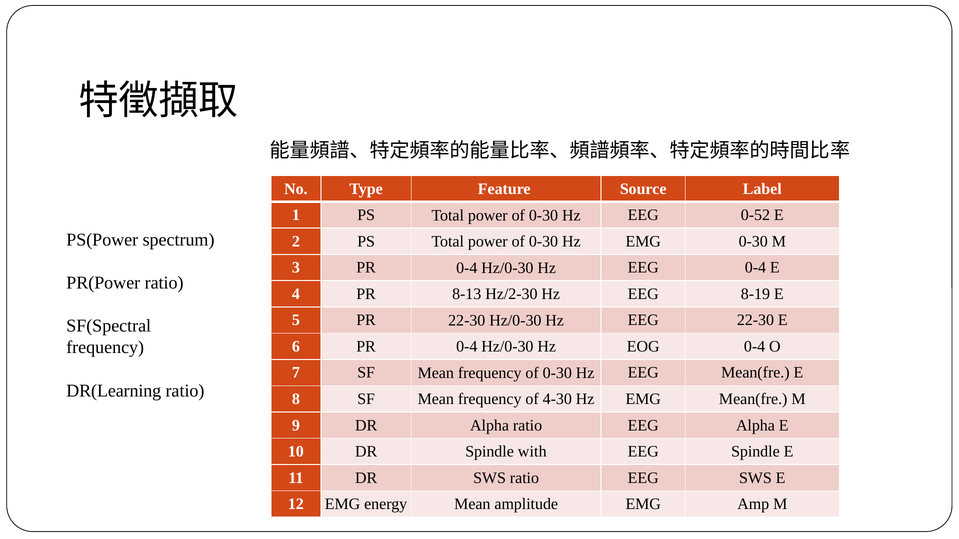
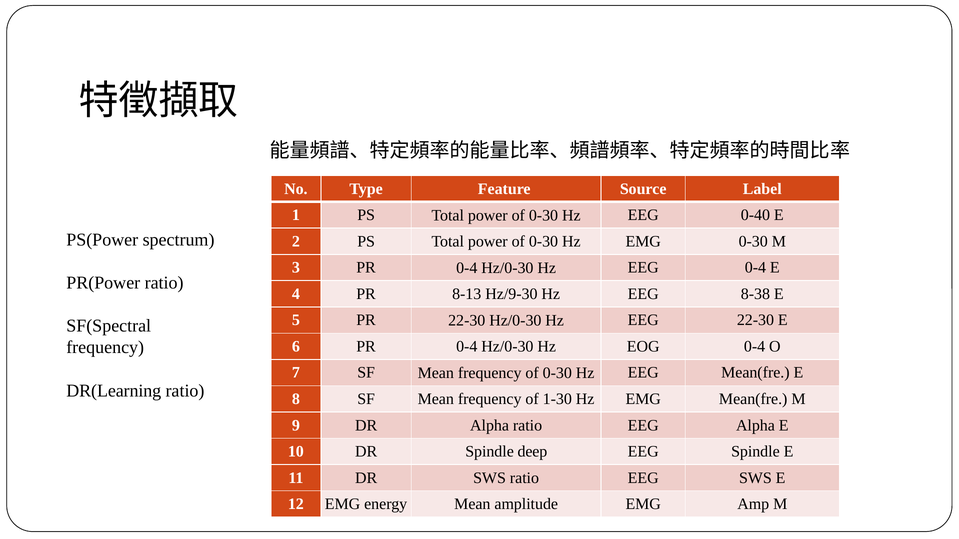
0-52: 0-52 -> 0-40
Hz/2-30: Hz/2-30 -> Hz/9-30
8-19: 8-19 -> 8-38
4-30: 4-30 -> 1-30
with: with -> deep
